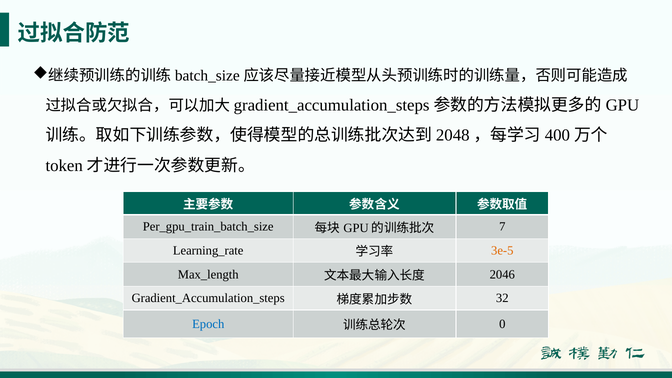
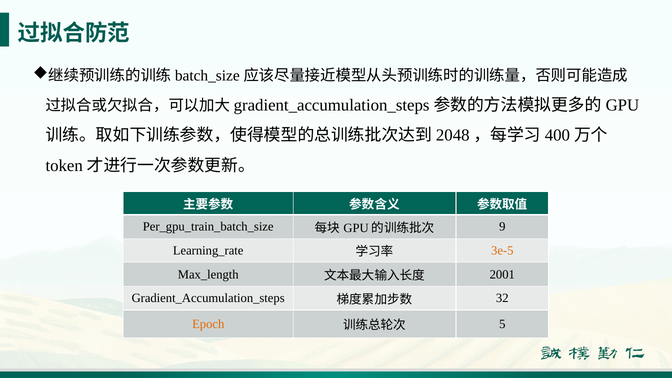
7: 7 -> 9
2046: 2046 -> 2001
Epoch colour: blue -> orange
0: 0 -> 5
